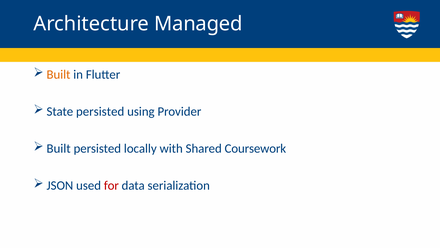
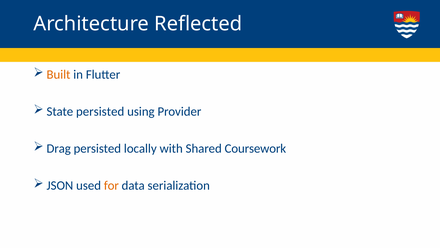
Managed: Managed -> Reflected
Built at (59, 148): Built -> Drag
for colour: red -> orange
